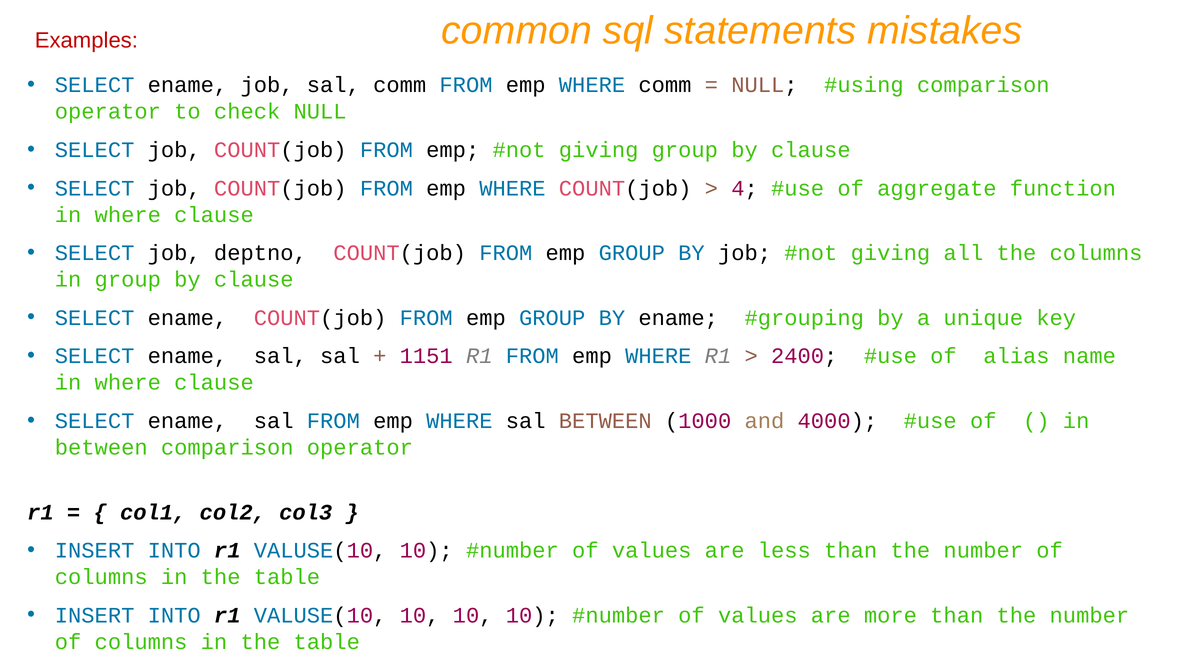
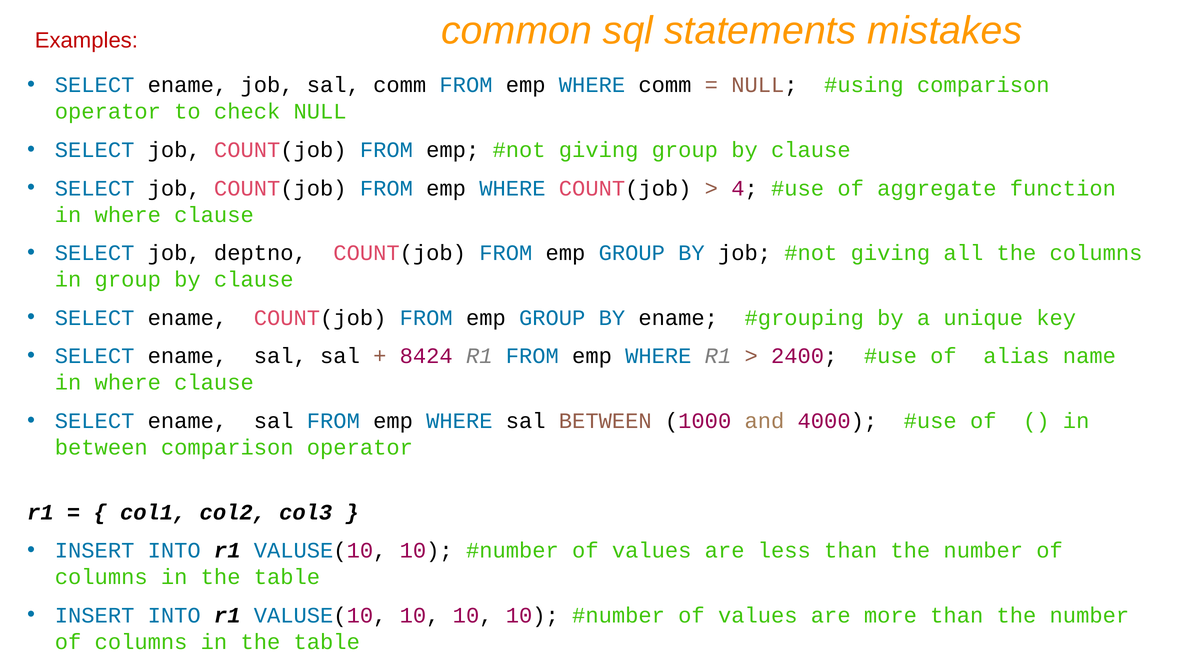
1151: 1151 -> 8424
